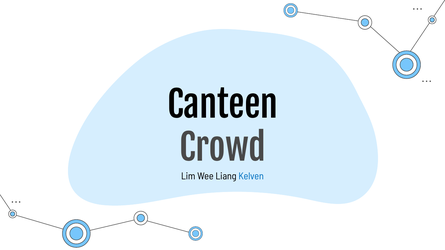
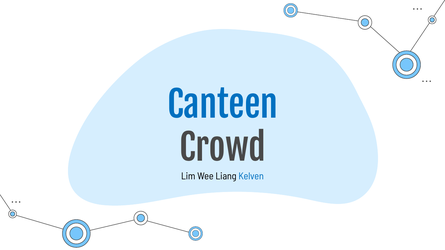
Canteen colour: black -> blue
